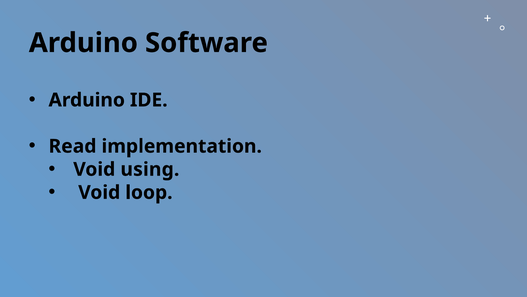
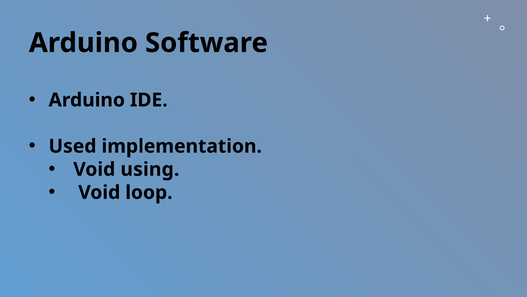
Read: Read -> Used
